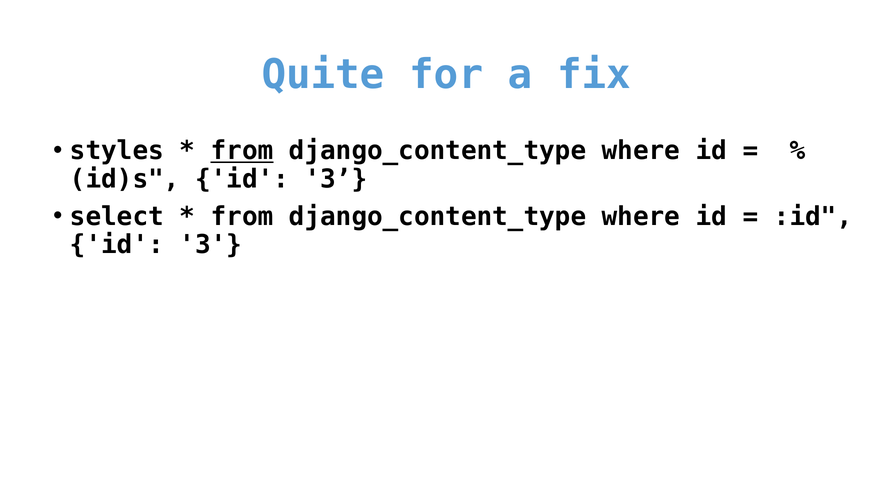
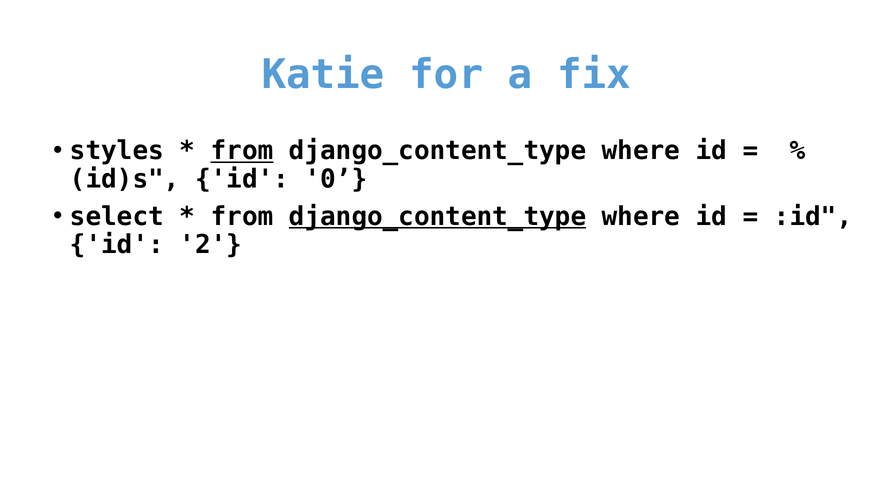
Quite: Quite -> Katie
3 at (336, 179): 3 -> 0
django_content_type at (438, 217) underline: none -> present
3 at (211, 245): 3 -> 2
